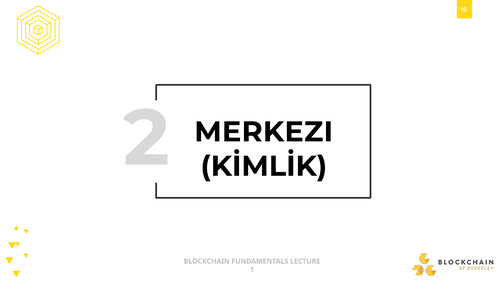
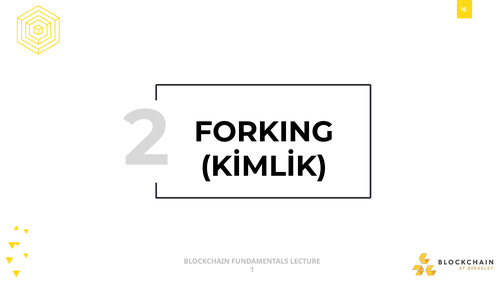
MERKEZI: MERKEZI -> FORKING
